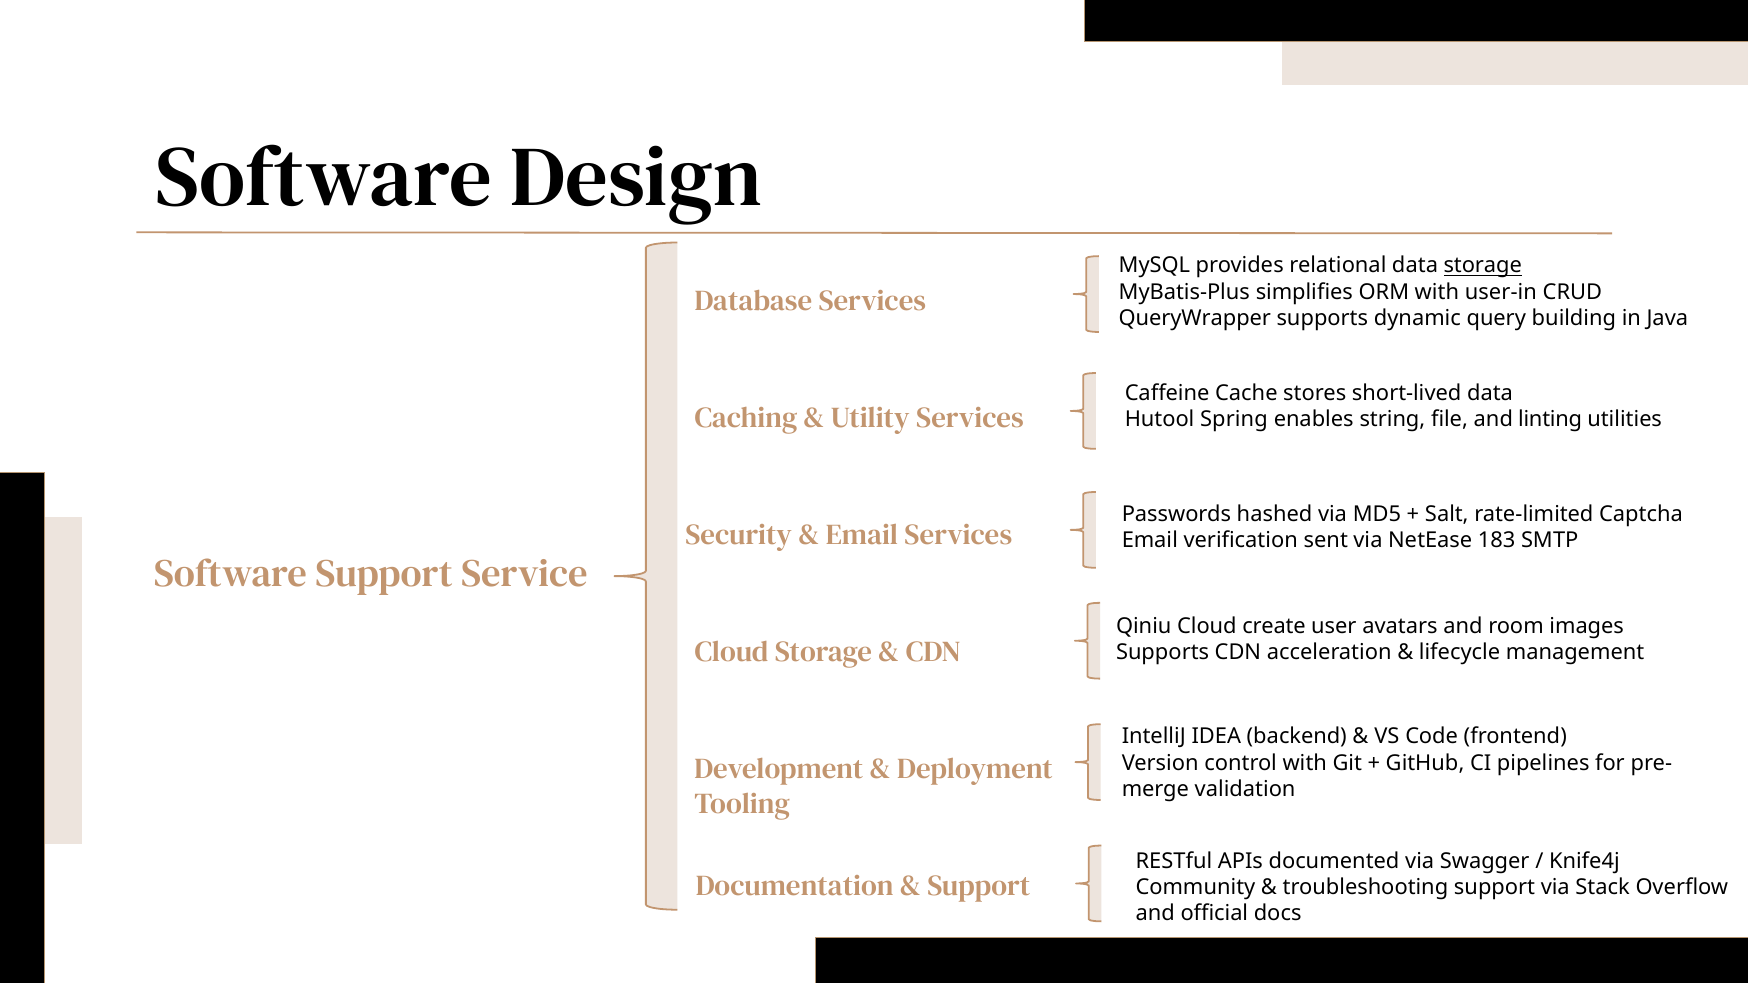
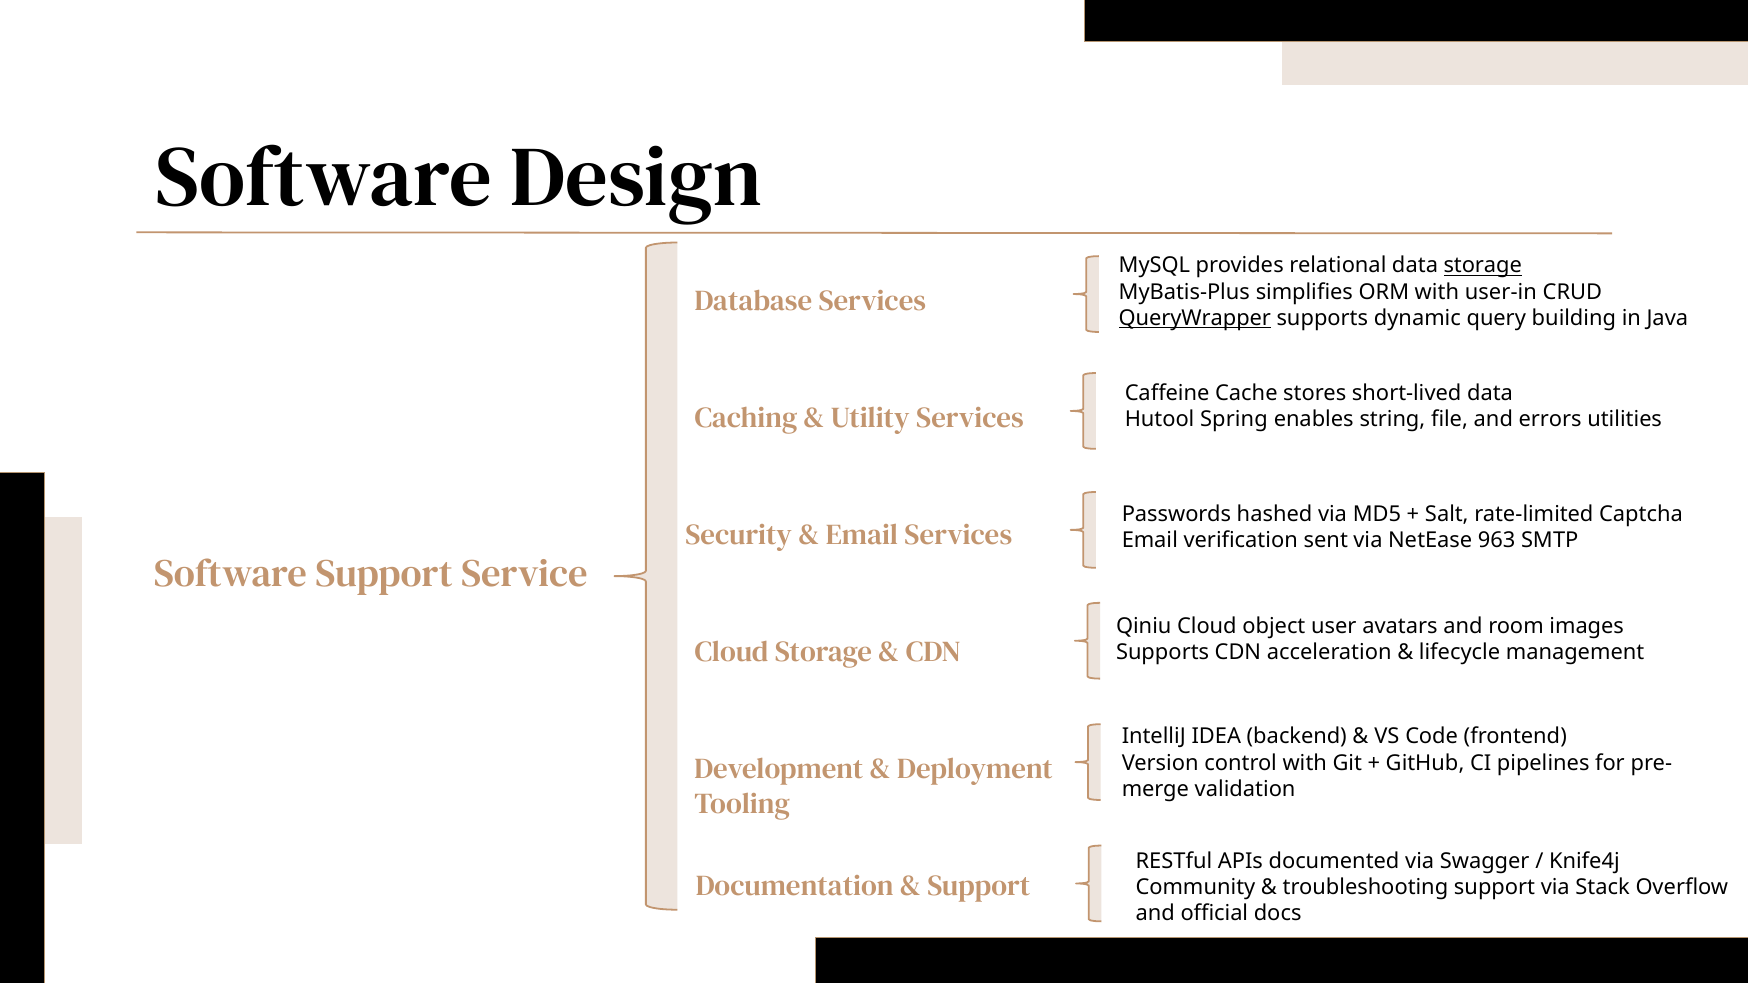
QueryWrapper underline: none -> present
linting: linting -> errors
183: 183 -> 963
create: create -> object
